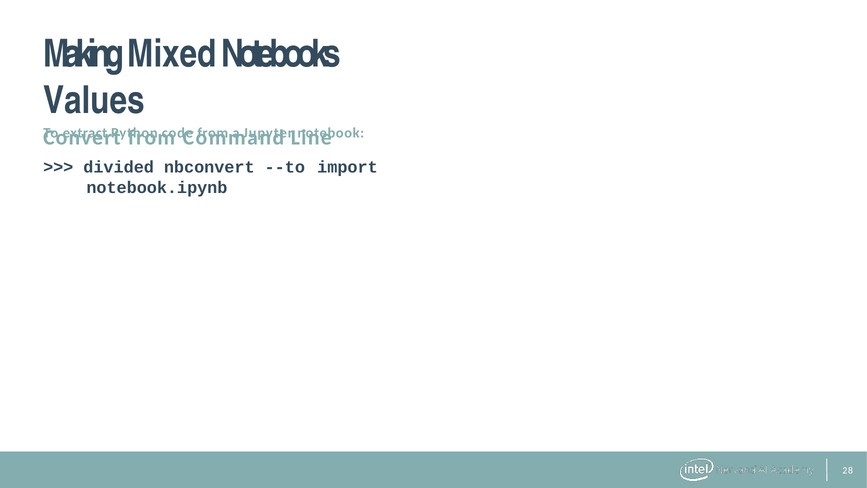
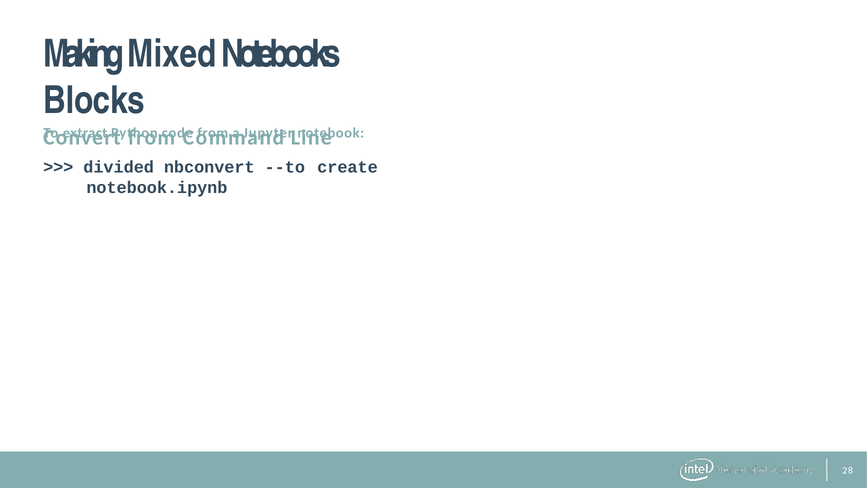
Values: Values -> Blocks
import: import -> create
